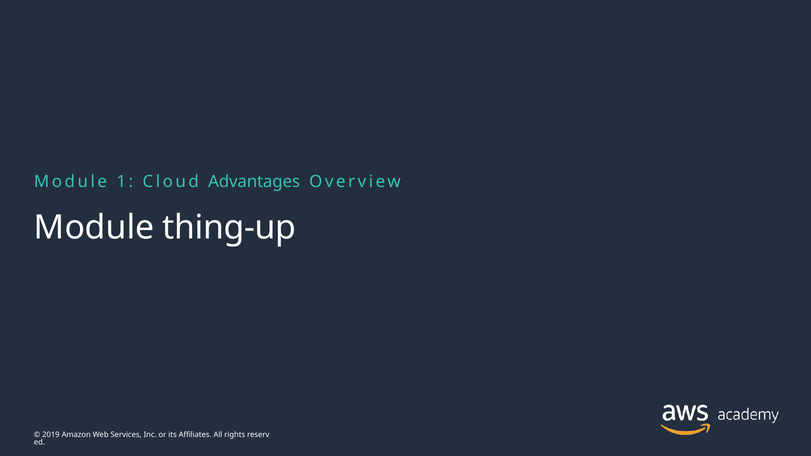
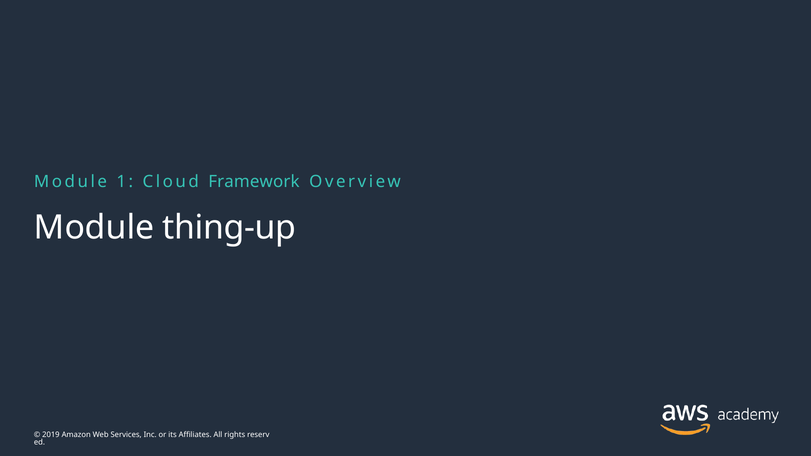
Advantages: Advantages -> Framework
